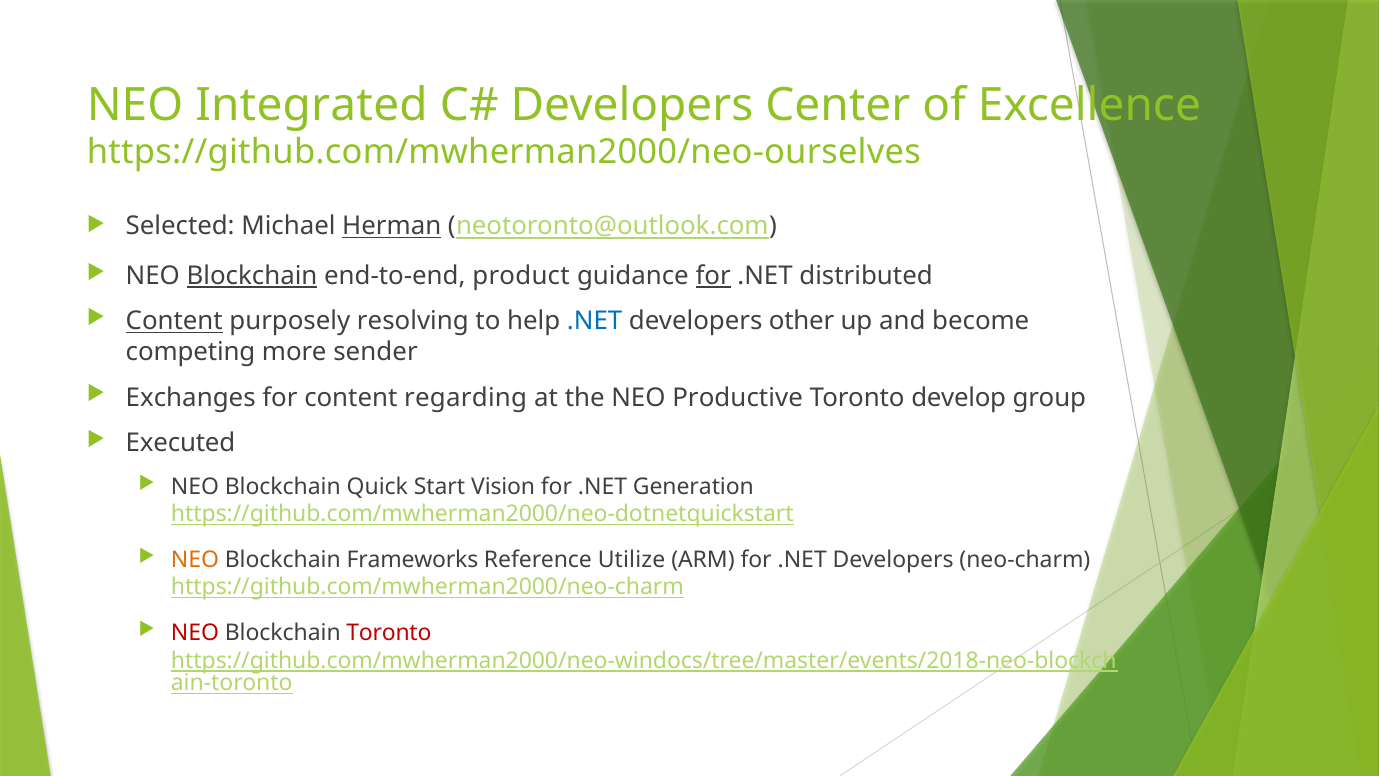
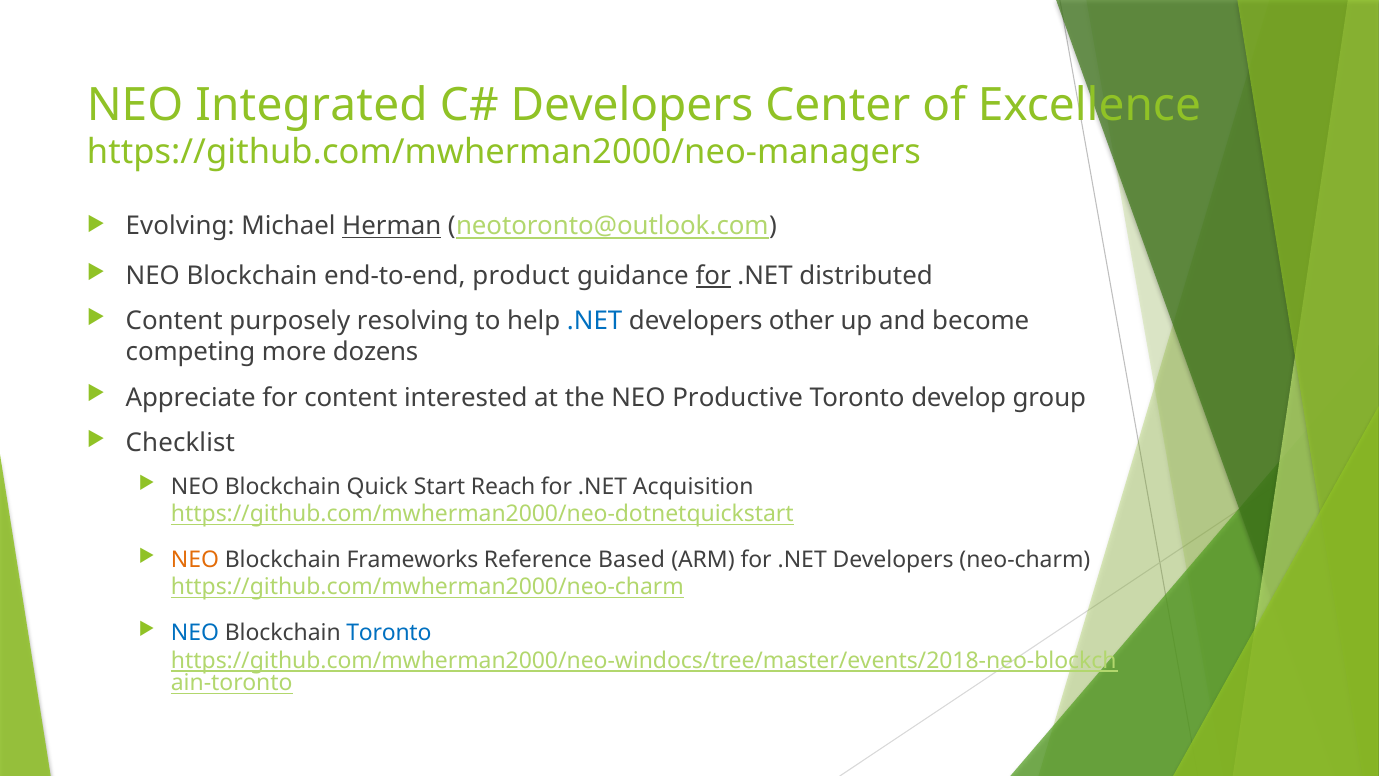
https://github.com/mwherman2000/neo-ourselves: https://github.com/mwherman2000/neo-ourselves -> https://github.com/mwherman2000/neo-managers
Selected: Selected -> Evolving
Blockchain at (252, 276) underline: present -> none
Content at (174, 321) underline: present -> none
sender: sender -> dozens
Exchanges: Exchanges -> Appreciate
regarding: regarding -> interested
Executed: Executed -> Checklist
Vision: Vision -> Reach
Generation: Generation -> Acquisition
Utilize: Utilize -> Based
NEO at (195, 633) colour: red -> blue
Toronto at (389, 633) colour: red -> blue
